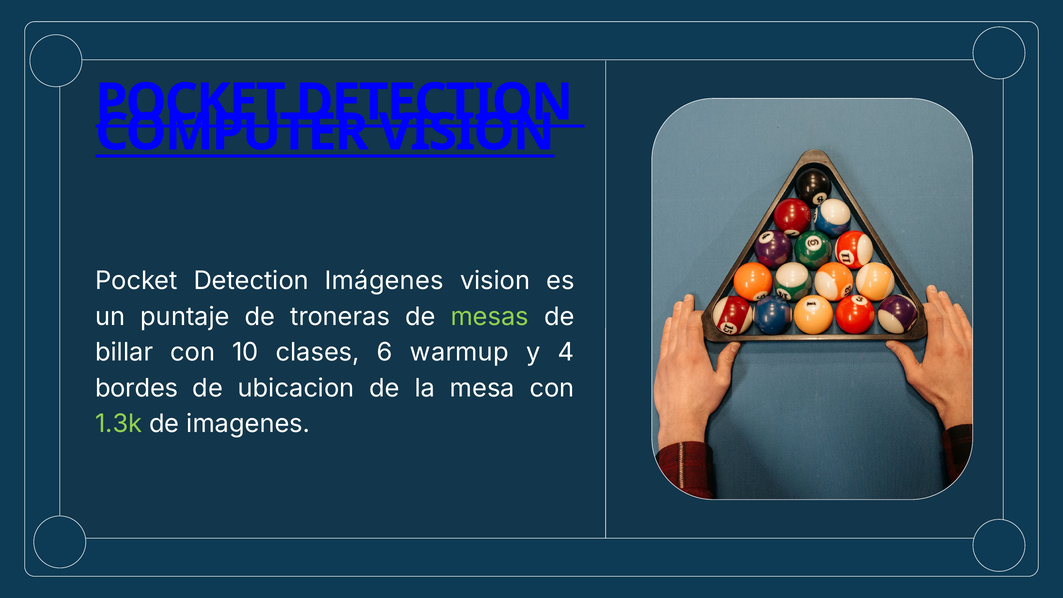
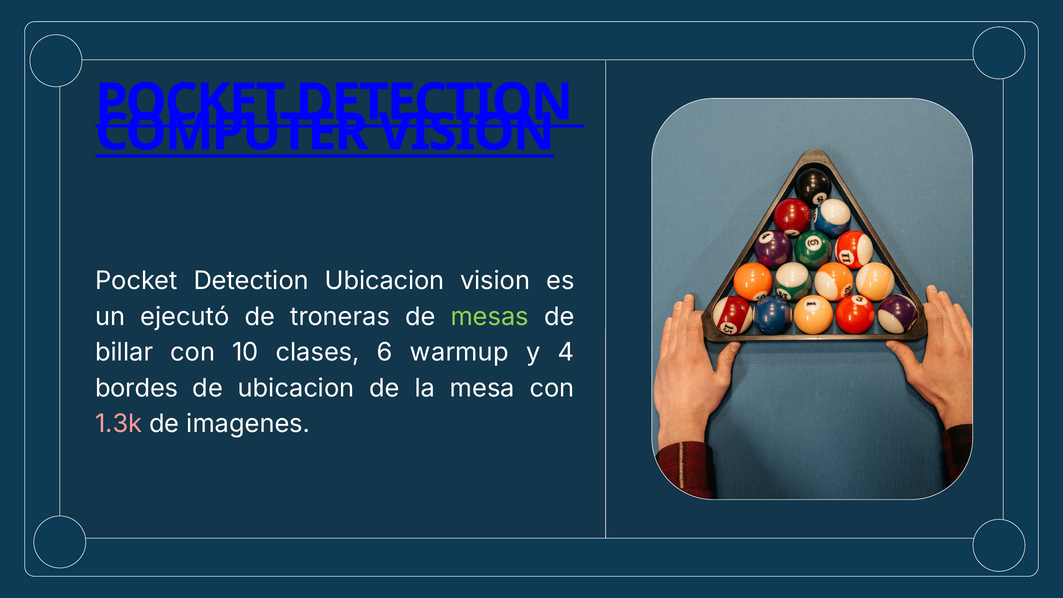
Detection Imágenes: Imágenes -> Ubicacion
puntaje: puntaje -> ejecutó
1.3k colour: light green -> pink
